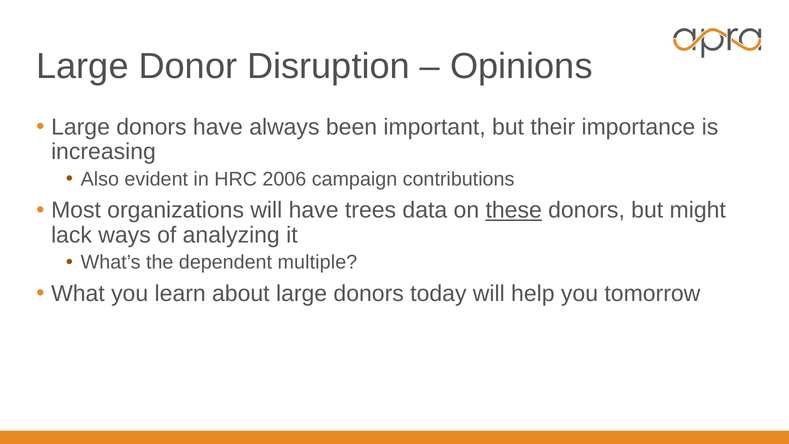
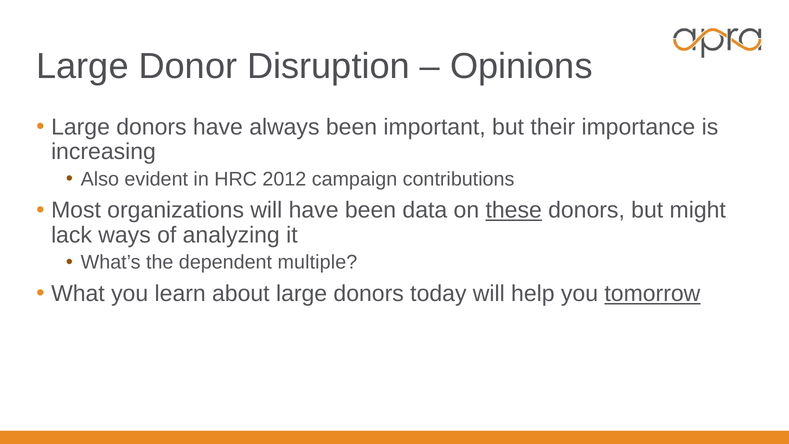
2006: 2006 -> 2012
have trees: trees -> been
tomorrow underline: none -> present
